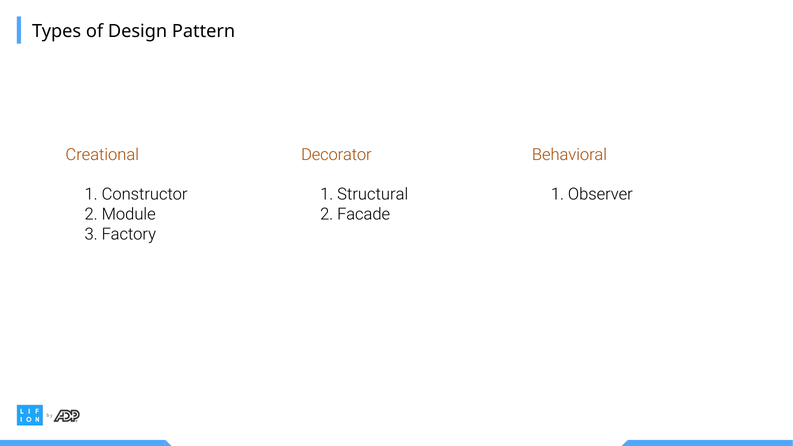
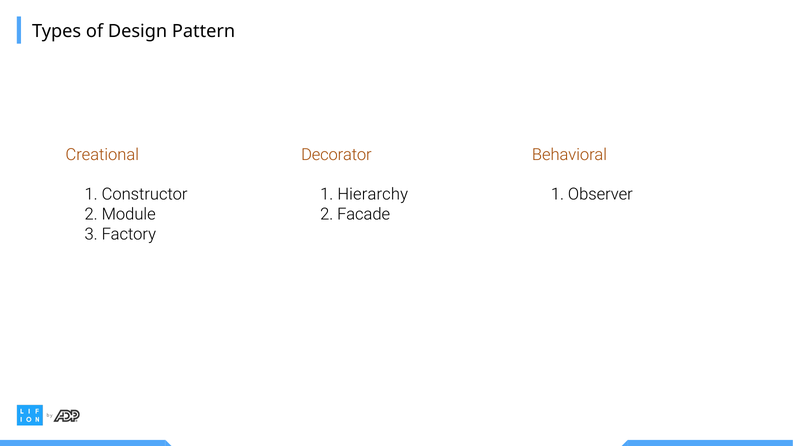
Structural: Structural -> Hierarchy
